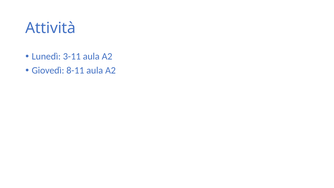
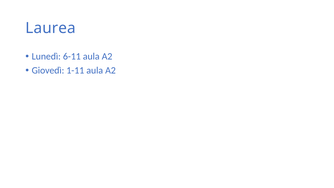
Attività: Attività -> Laurea
3-11: 3-11 -> 6-11
8-11: 8-11 -> 1-11
